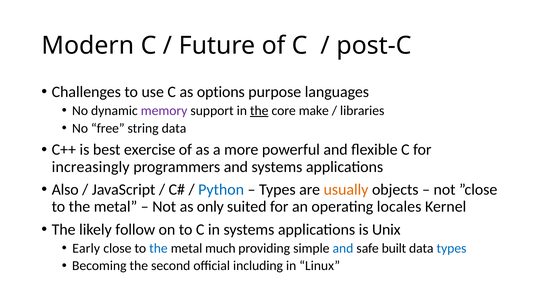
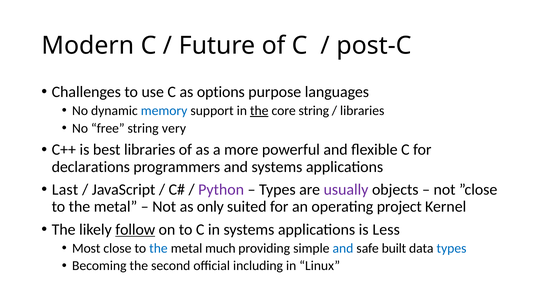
memory colour: purple -> blue
core make: make -> string
string data: data -> very
best exercise: exercise -> libraries
increasingly: increasingly -> declarations
Also: Also -> Last
Python colour: blue -> purple
usually colour: orange -> purple
locales: locales -> project
follow underline: none -> present
Unix: Unix -> Less
Early: Early -> Most
